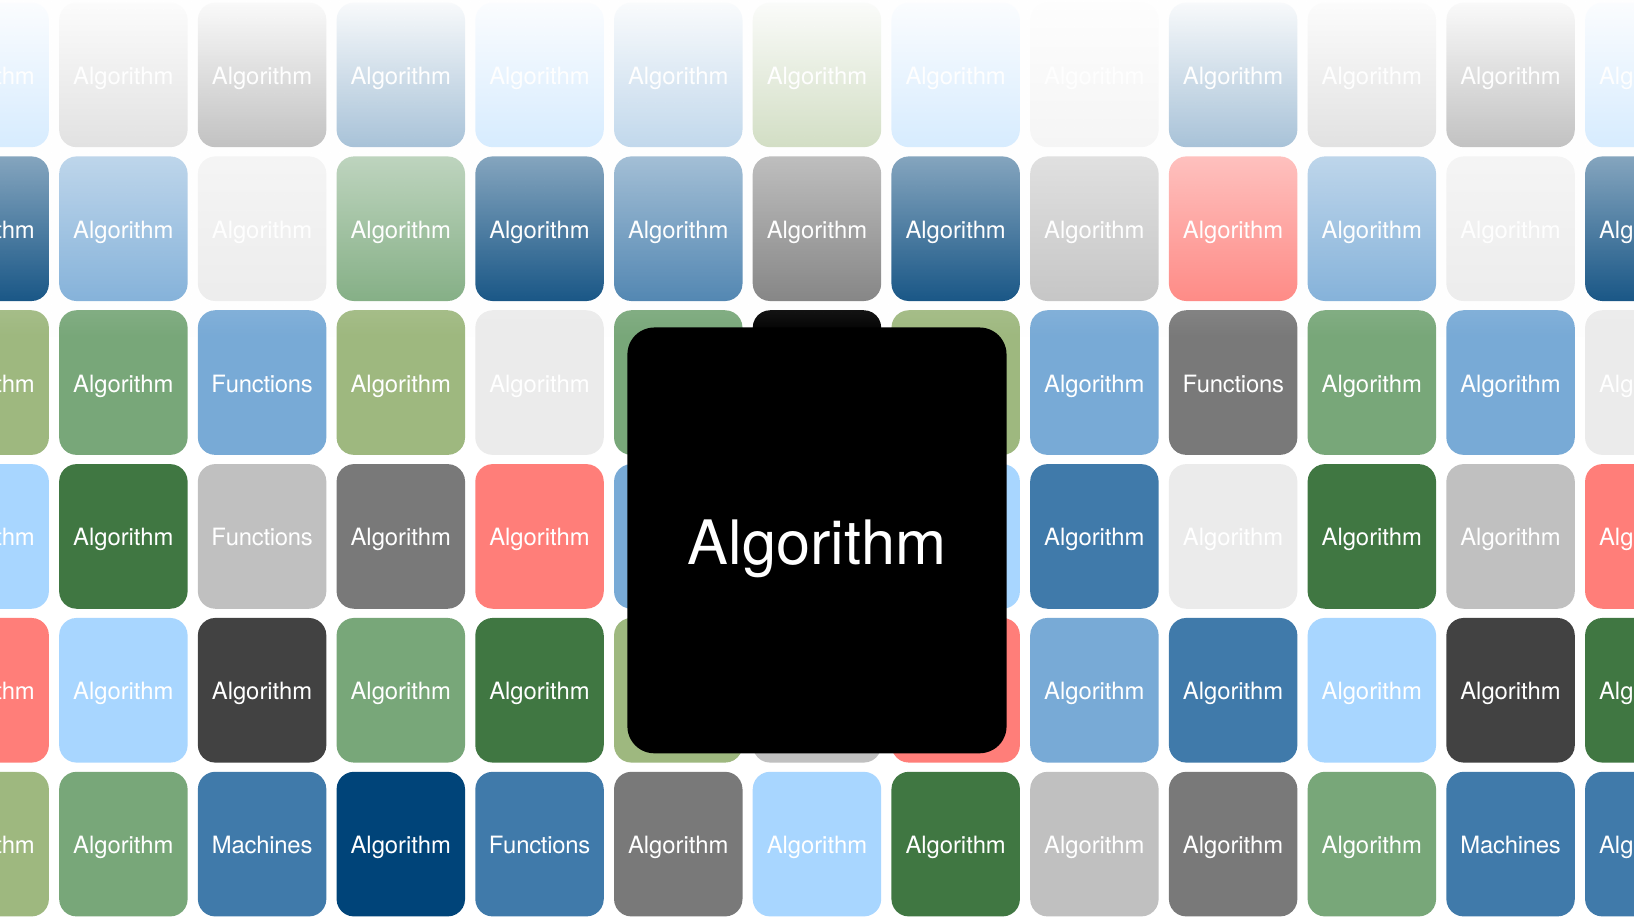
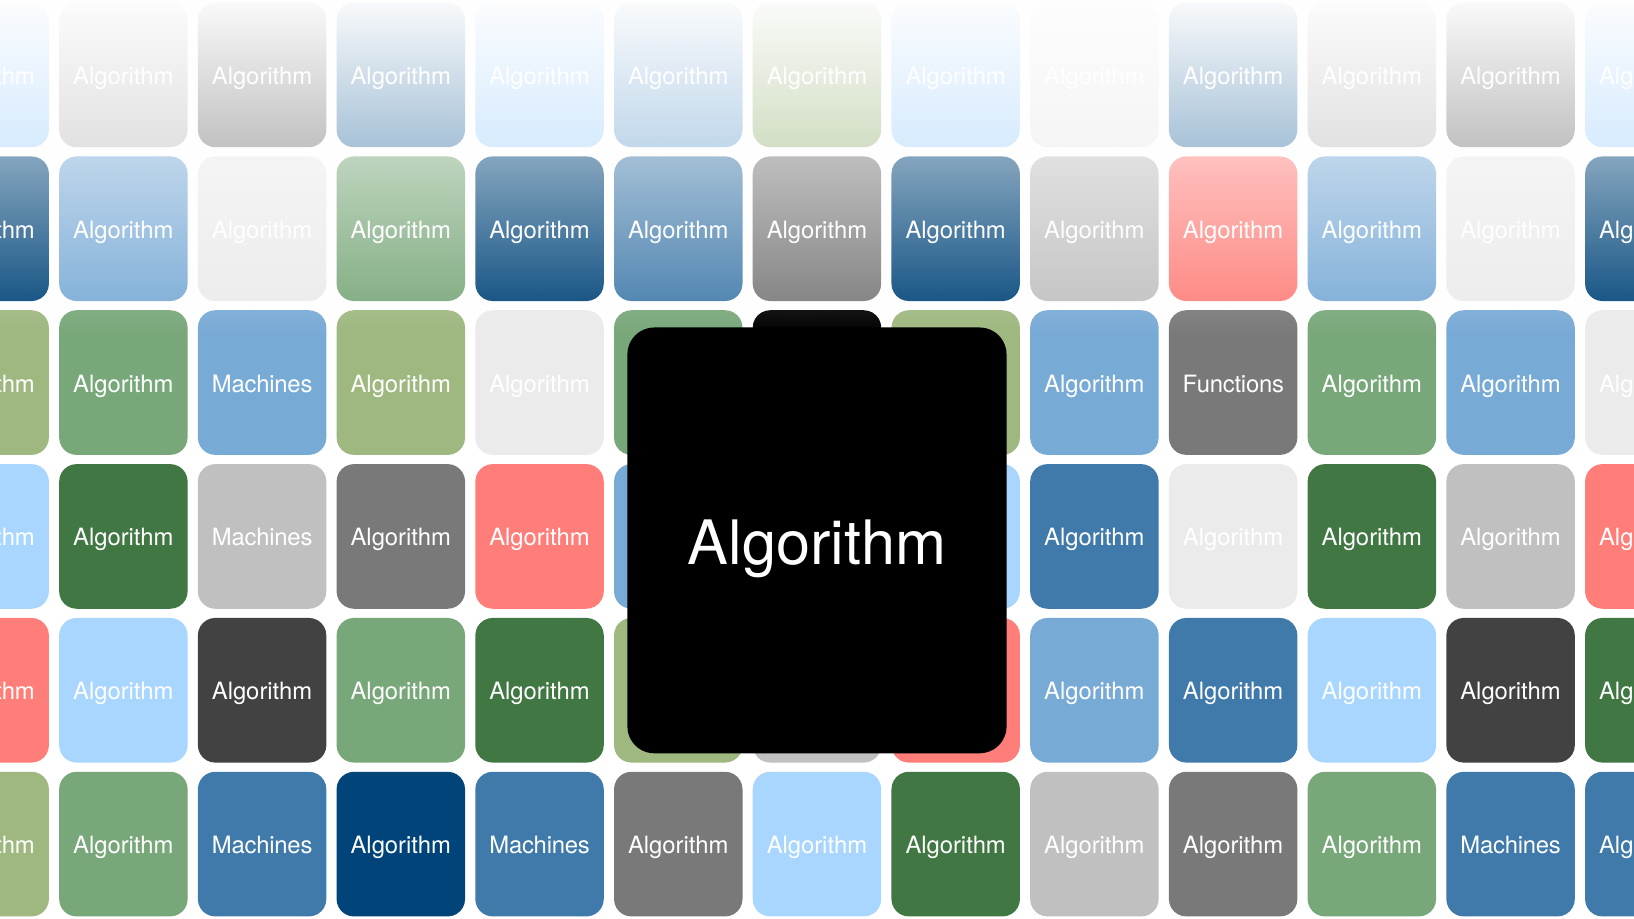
Functions at (262, 384): Functions -> Machines
Functions at (262, 538): Functions -> Machines
Functions at (540, 846): Functions -> Machines
